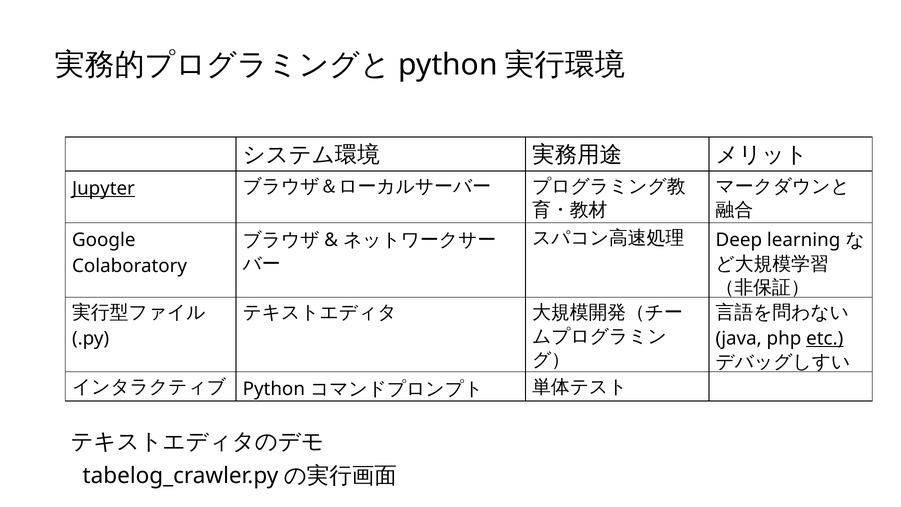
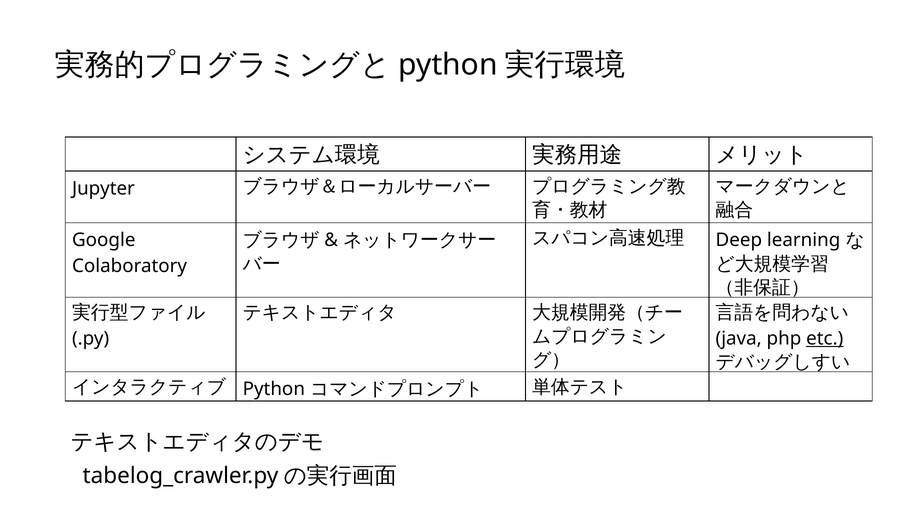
Jupyter underline: present -> none
